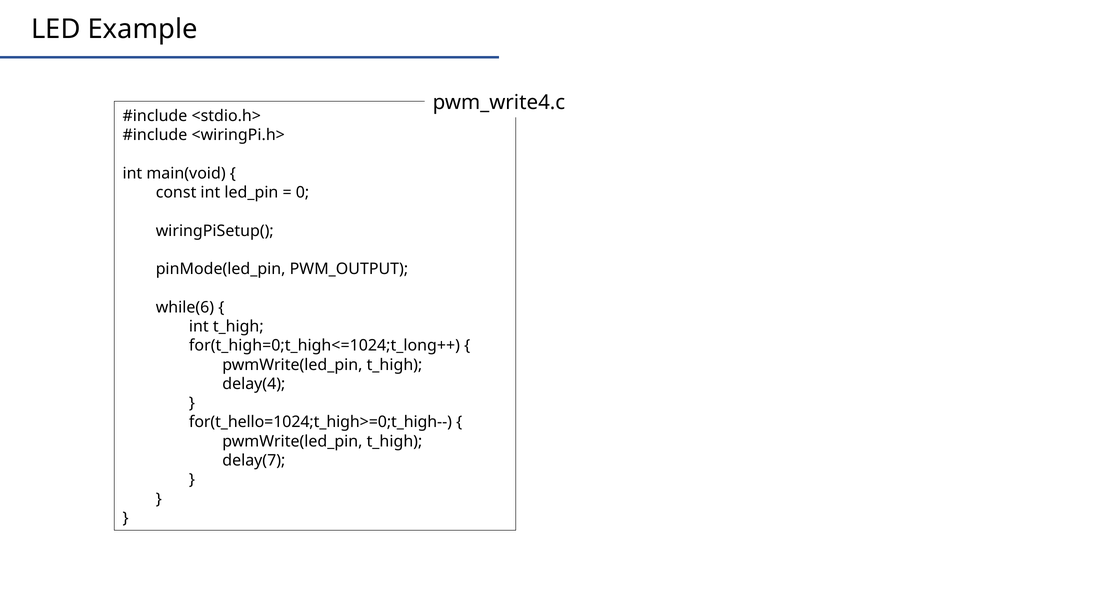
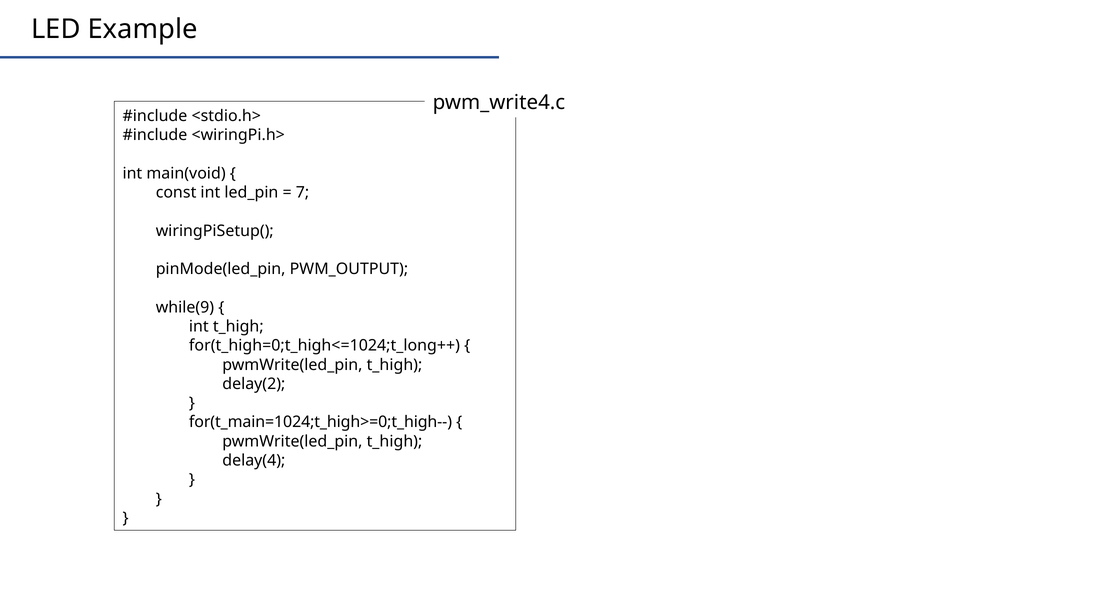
0: 0 -> 7
while(6: while(6 -> while(9
delay(4: delay(4 -> delay(2
for(t_hello=1024;t_high>=0;t_high--: for(t_hello=1024;t_high>=0;t_high-- -> for(t_main=1024;t_high>=0;t_high--
delay(7: delay(7 -> delay(4
